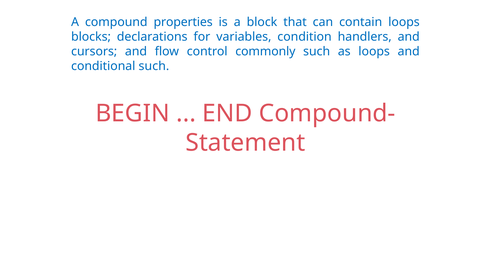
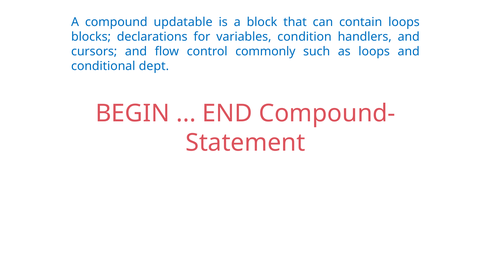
properties: properties -> updatable
conditional such: such -> dept
